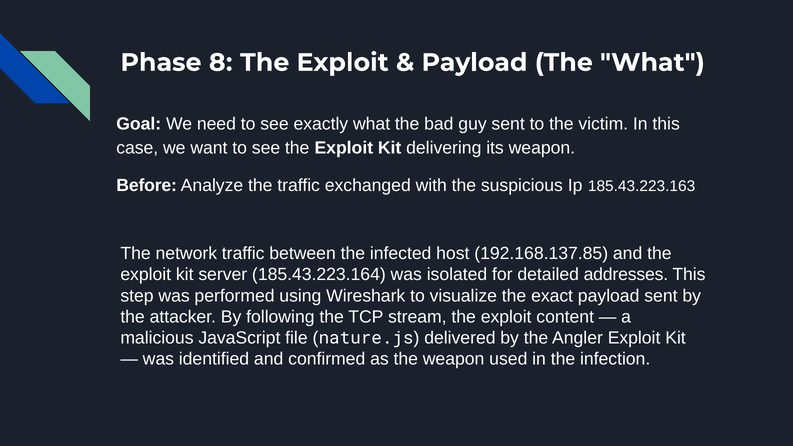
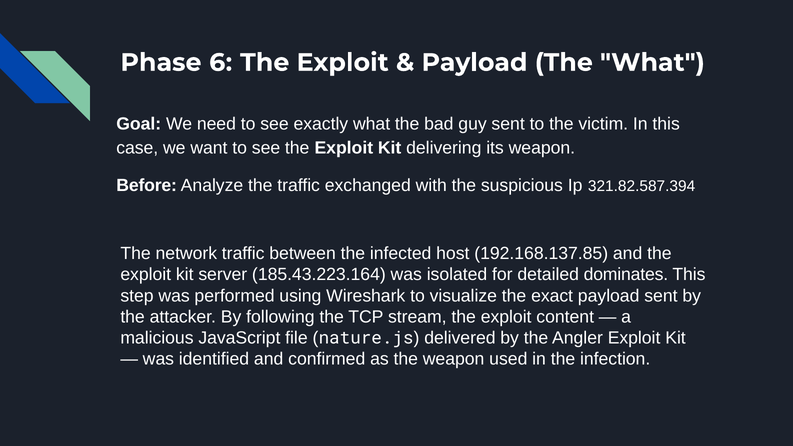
8: 8 -> 6
185.43.223.163: 185.43.223.163 -> 321.82.587.394
addresses: addresses -> dominates
